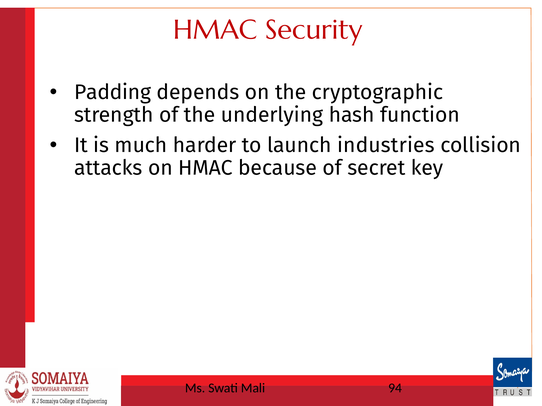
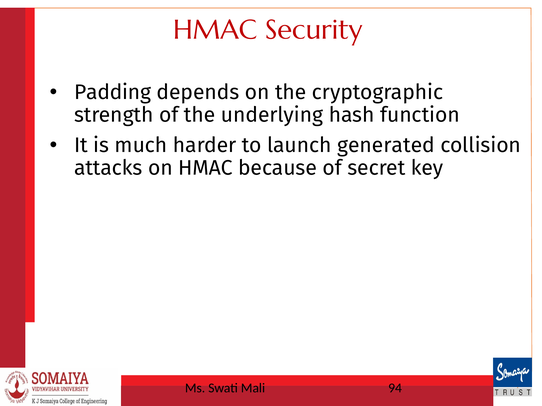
industries: industries -> generated
